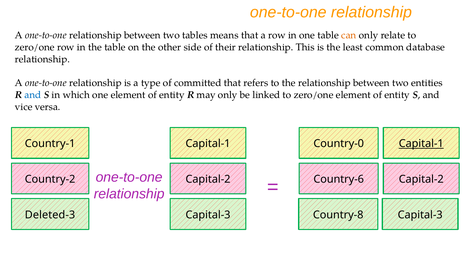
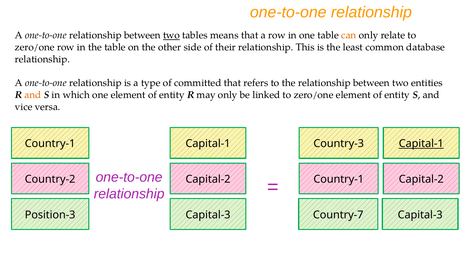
two at (171, 35) underline: none -> present
and at (33, 95) colour: blue -> orange
Country-0: Country-0 -> Country-3
Capital-2 Country-6: Country-6 -> Country-1
Deleted-3: Deleted-3 -> Position-3
Country-8: Country-8 -> Country-7
